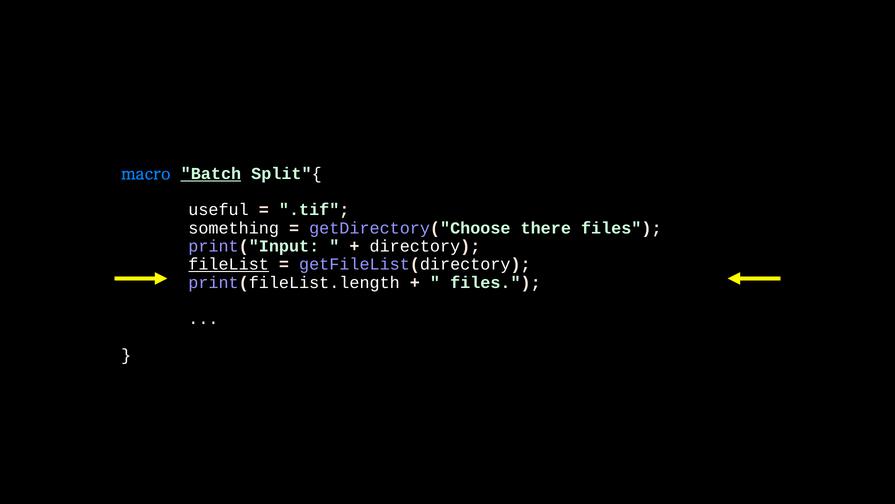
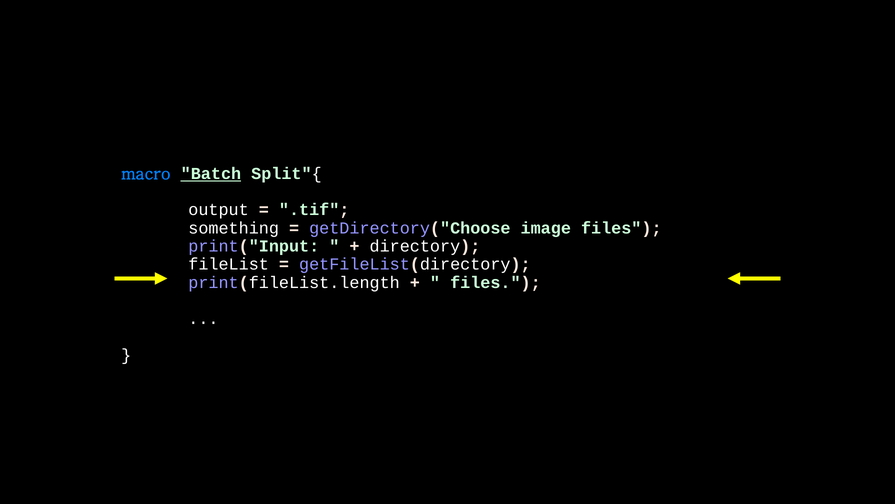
useful: useful -> output
there: there -> image
fileList underline: present -> none
